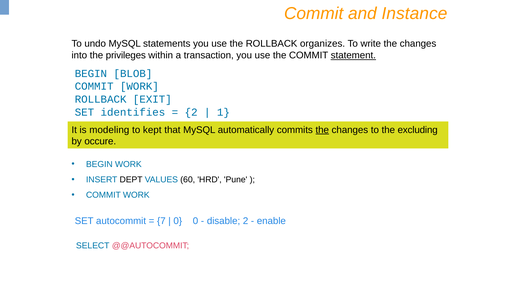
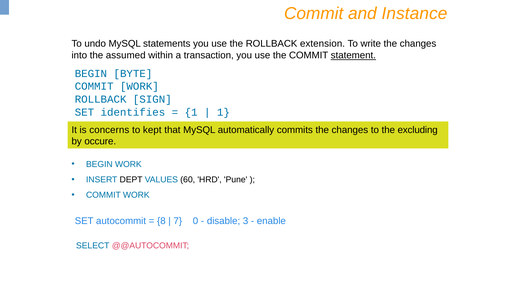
organizes: organizes -> extension
privileges: privileges -> assumed
BLOB: BLOB -> BYTE
EXIT: EXIT -> SIGN
2 at (191, 112): 2 -> 1
modeling: modeling -> concerns
the at (322, 130) underline: present -> none
7: 7 -> 8
0 at (178, 221): 0 -> 7
disable 2: 2 -> 3
